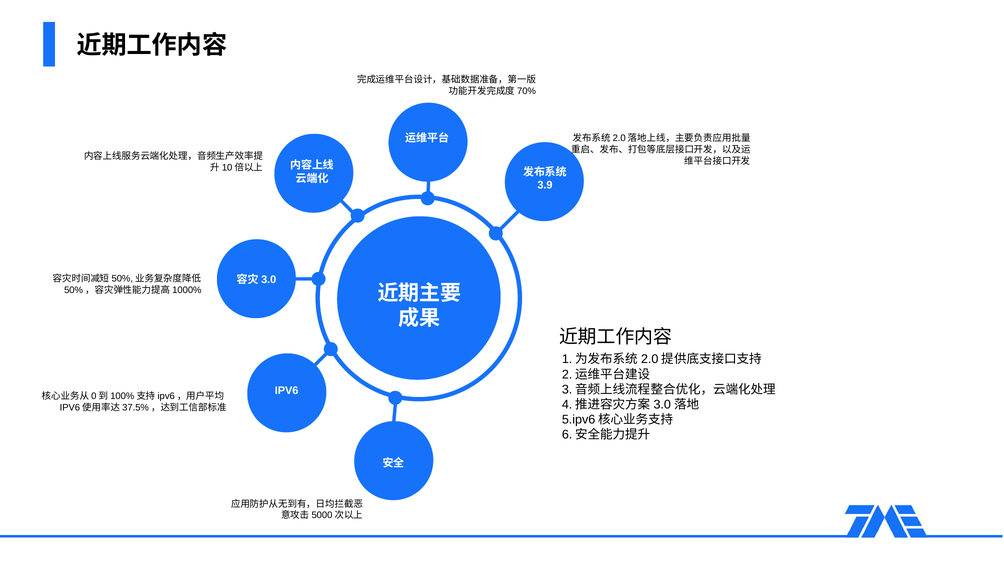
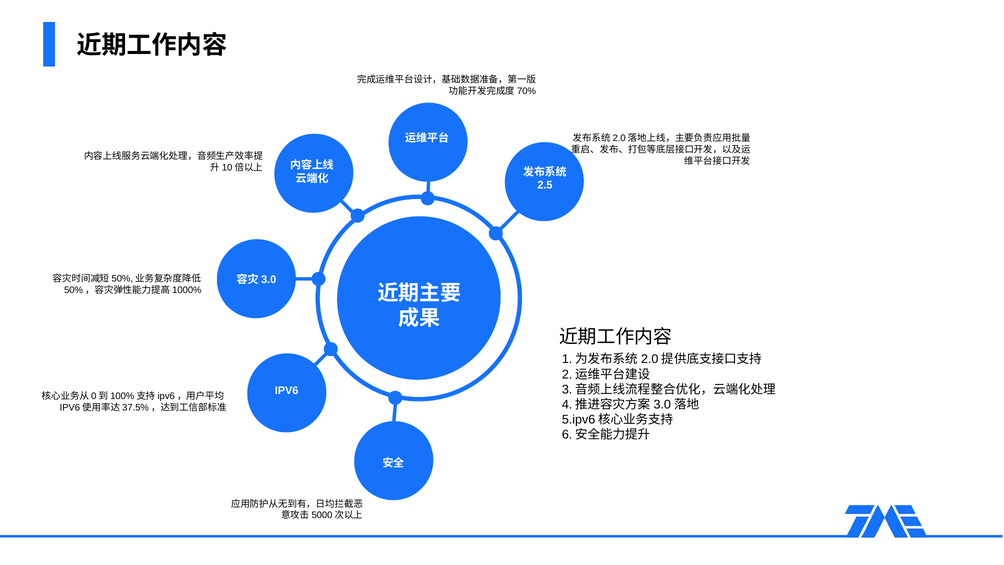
3.9: 3.9 -> 2.5
